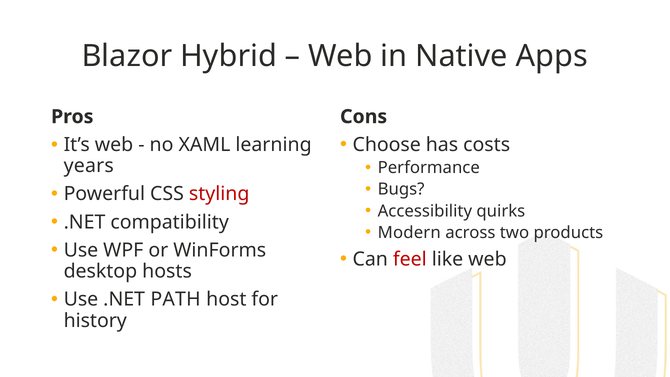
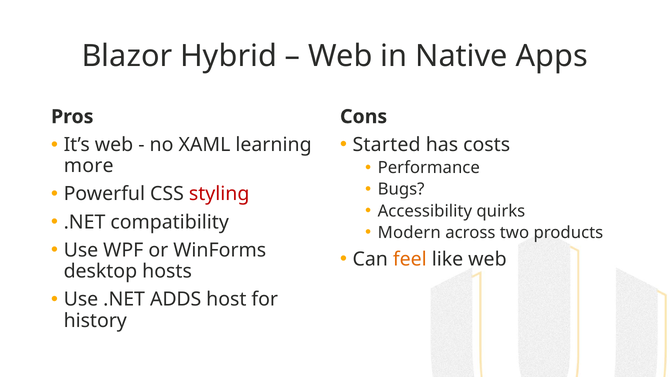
Choose: Choose -> Started
years: years -> more
feel colour: red -> orange
PATH: PATH -> ADDS
